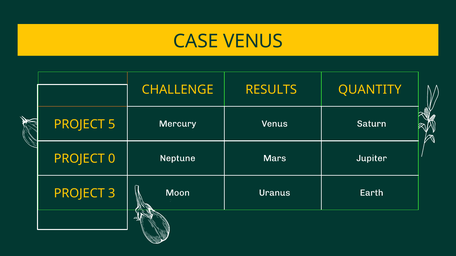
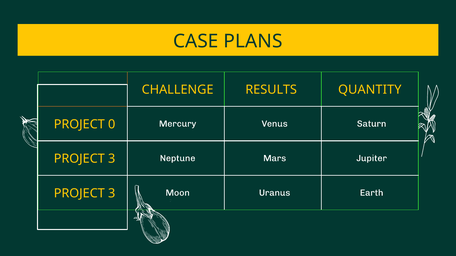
CASE VENUS: VENUS -> PLANS
5: 5 -> 0
0 at (112, 159): 0 -> 3
